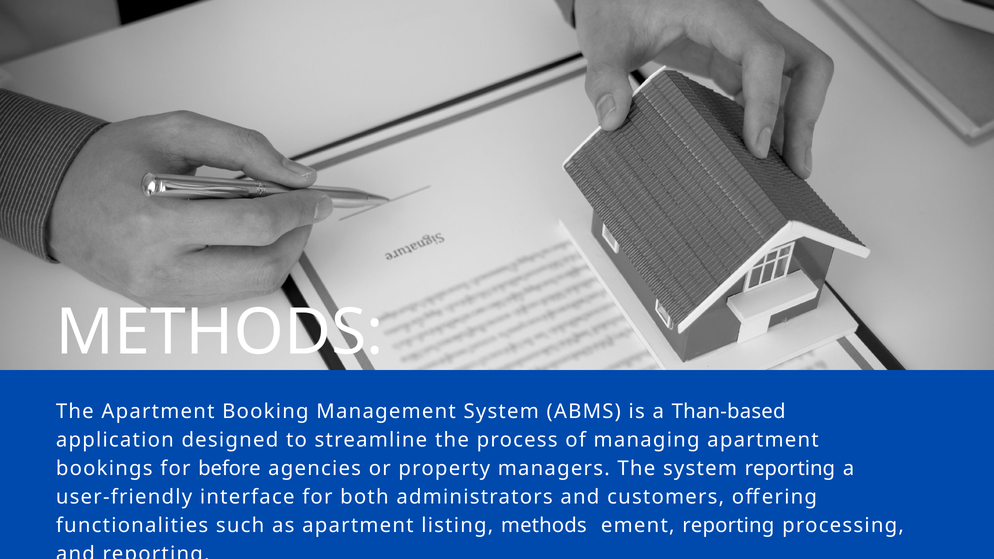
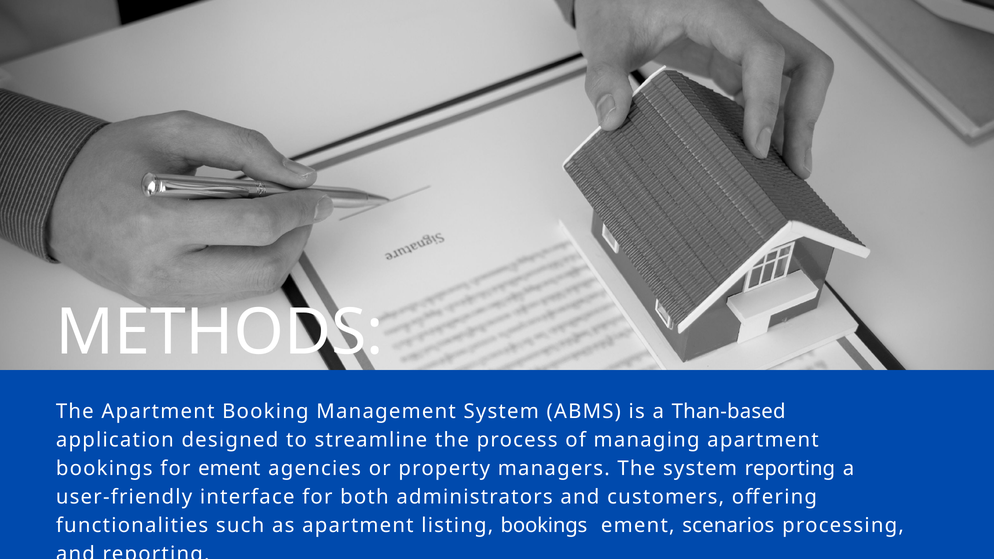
for before: before -> ement
listing methods: methods -> bookings
ement reporting: reporting -> scenarios
